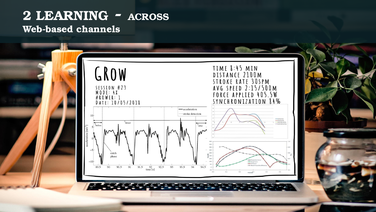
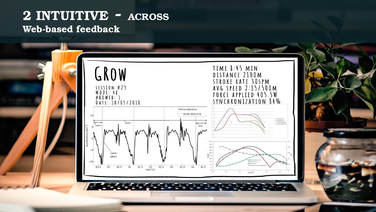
LEARNING: LEARNING -> INTUITIVE
channels: channels -> feedback
